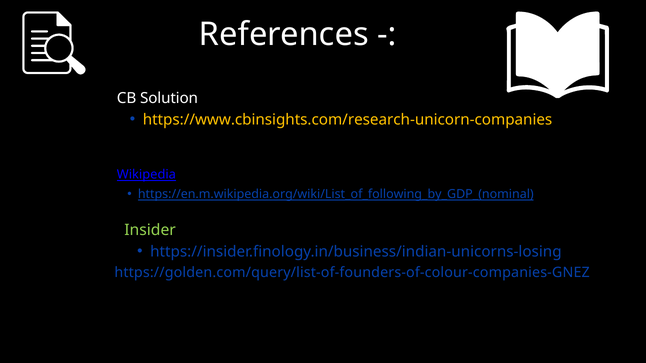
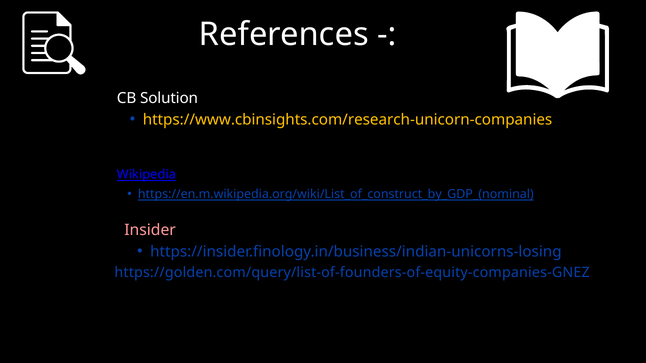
https://en.m.wikipedia.org/wiki/List_of_following_by_GDP_(nominal: https://en.m.wikipedia.org/wiki/List_of_following_by_GDP_(nominal -> https://en.m.wikipedia.org/wiki/List_of_construct_by_GDP_(nominal
Insider colour: light green -> pink
https://golden.com/query/list-of-founders-of-colour-companies-GNEZ: https://golden.com/query/list-of-founders-of-colour-companies-GNEZ -> https://golden.com/query/list-of-founders-of-equity-companies-GNEZ
